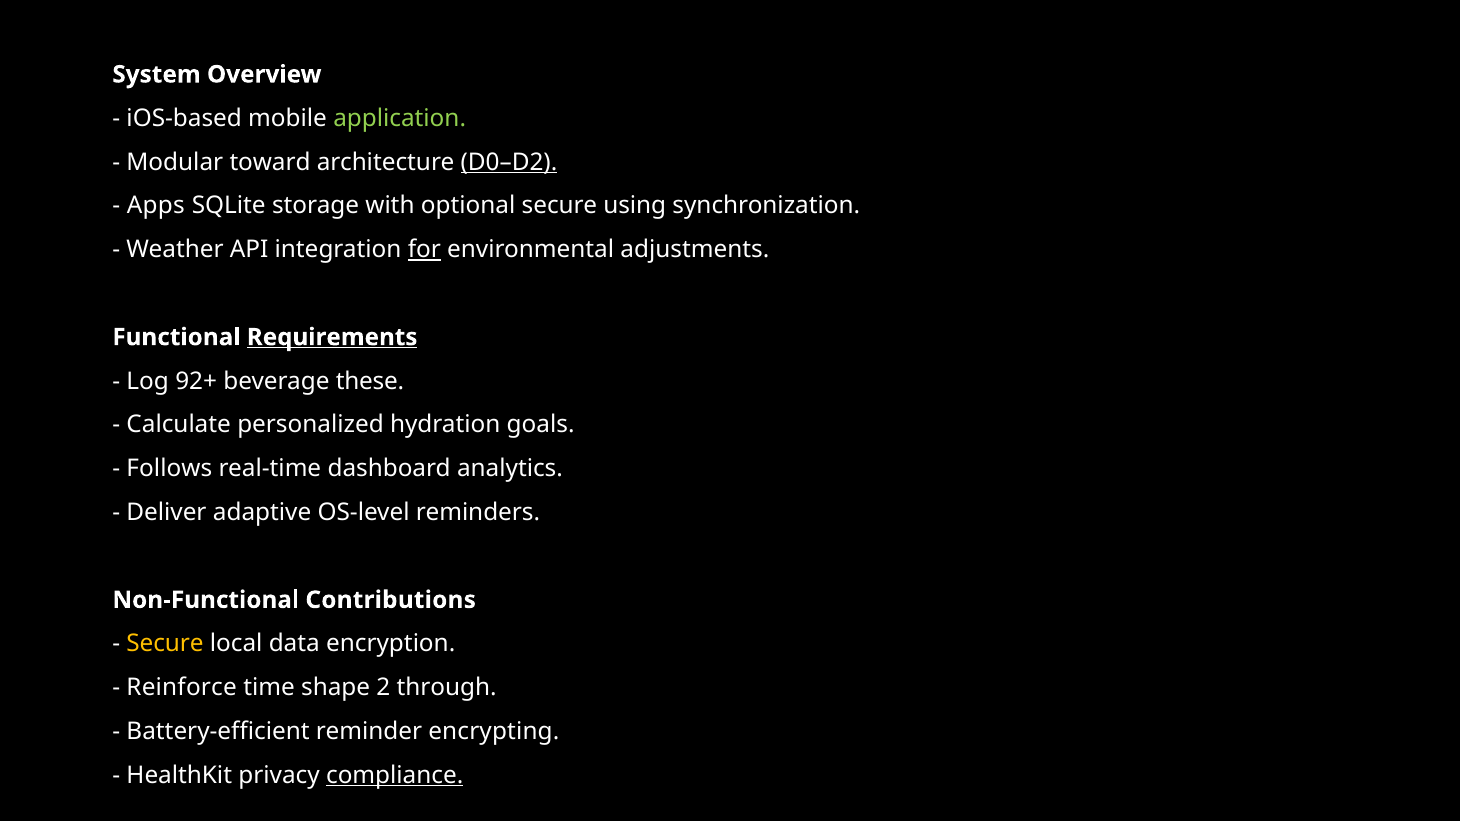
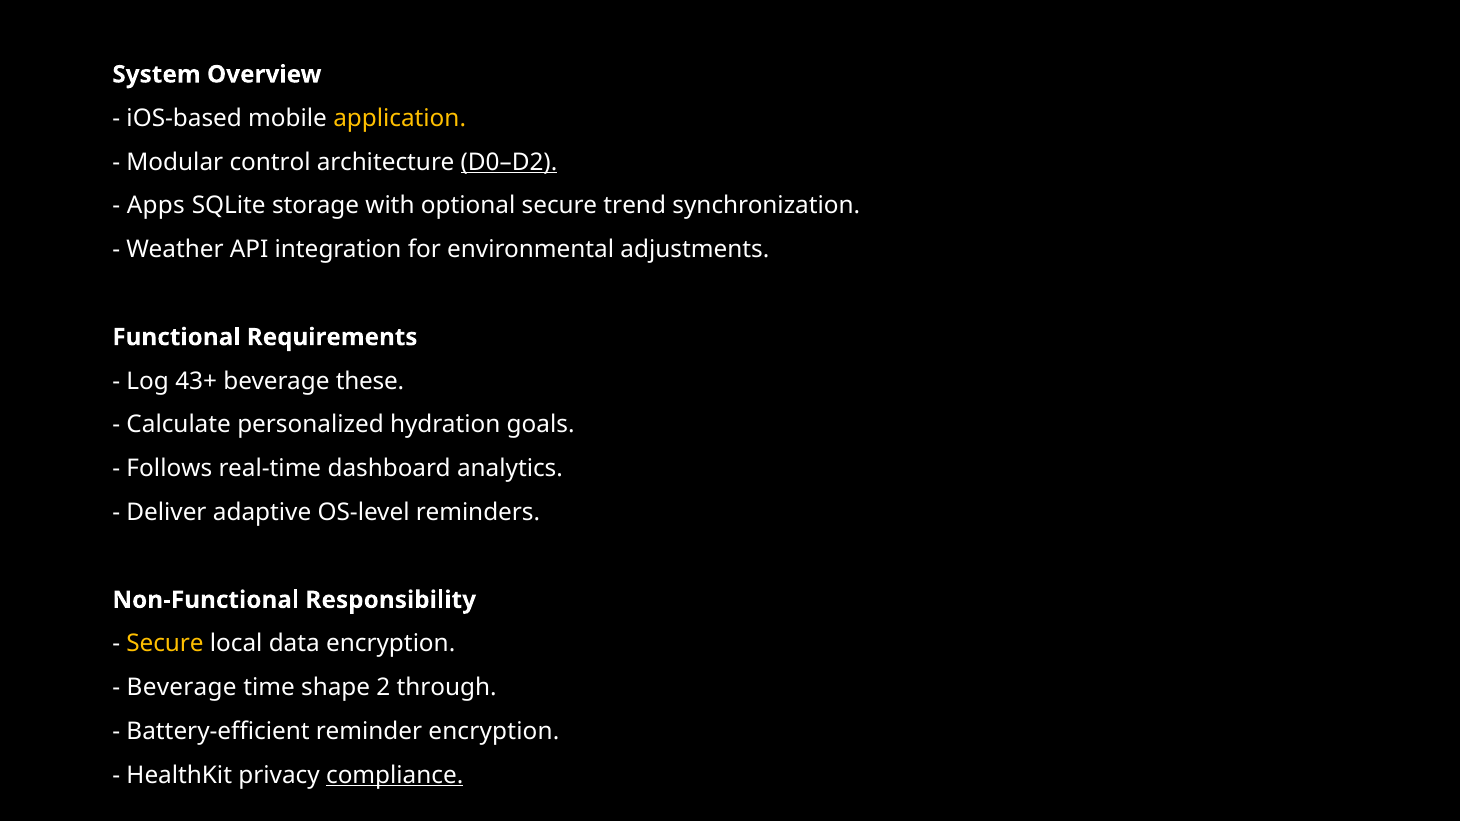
application colour: light green -> yellow
toward: toward -> control
using: using -> trend
for underline: present -> none
Requirements underline: present -> none
92+: 92+ -> 43+
Contributions: Contributions -> Responsibility
Reinforce at (182, 688): Reinforce -> Beverage
reminder encrypting: encrypting -> encryption
